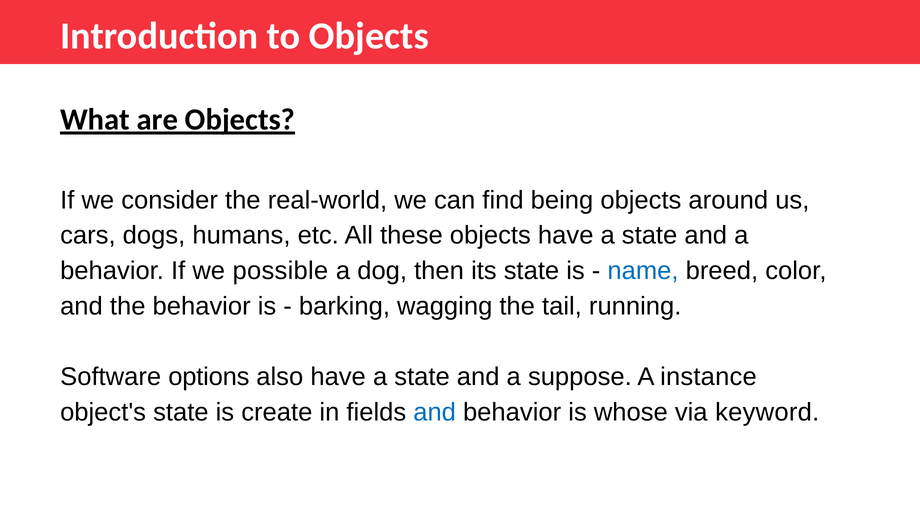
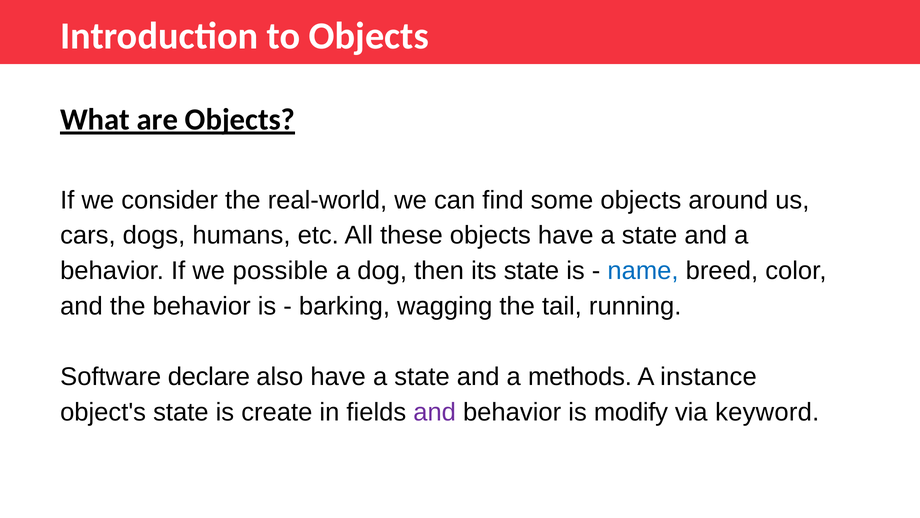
being: being -> some
options: options -> declare
suppose: suppose -> methods
and at (435, 412) colour: blue -> purple
whose: whose -> modify
